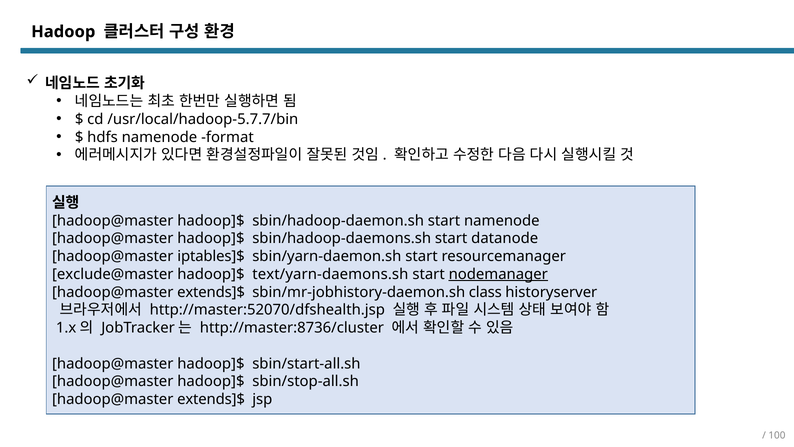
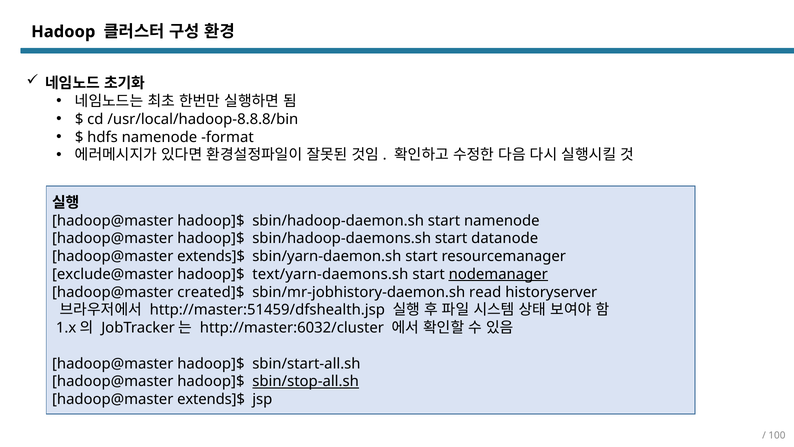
/usr/local/hadoop-5.7.7/bin: /usr/local/hadoop-5.7.7/bin -> /usr/local/hadoop-8.8.8/bin
iptables]$ at (211, 256): iptables]$ -> extends]$
extends]$ at (211, 292): extends]$ -> created]$
class: class -> read
http://master:52070/dfshealth.jsp: http://master:52070/dfshealth.jsp -> http://master:51459/dfshealth.jsp
http://master:8736/cluster: http://master:8736/cluster -> http://master:6032/cluster
sbin/stop-all.sh underline: none -> present
